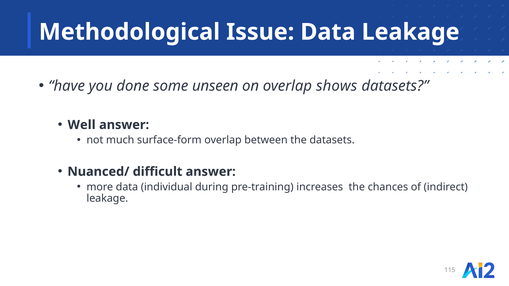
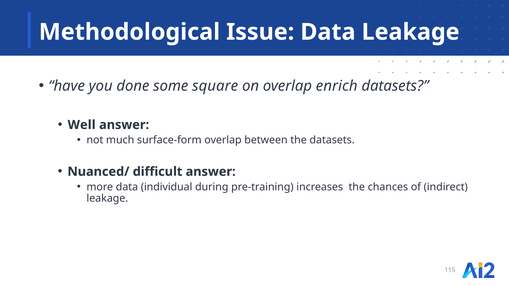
unseen: unseen -> square
shows: shows -> enrich
